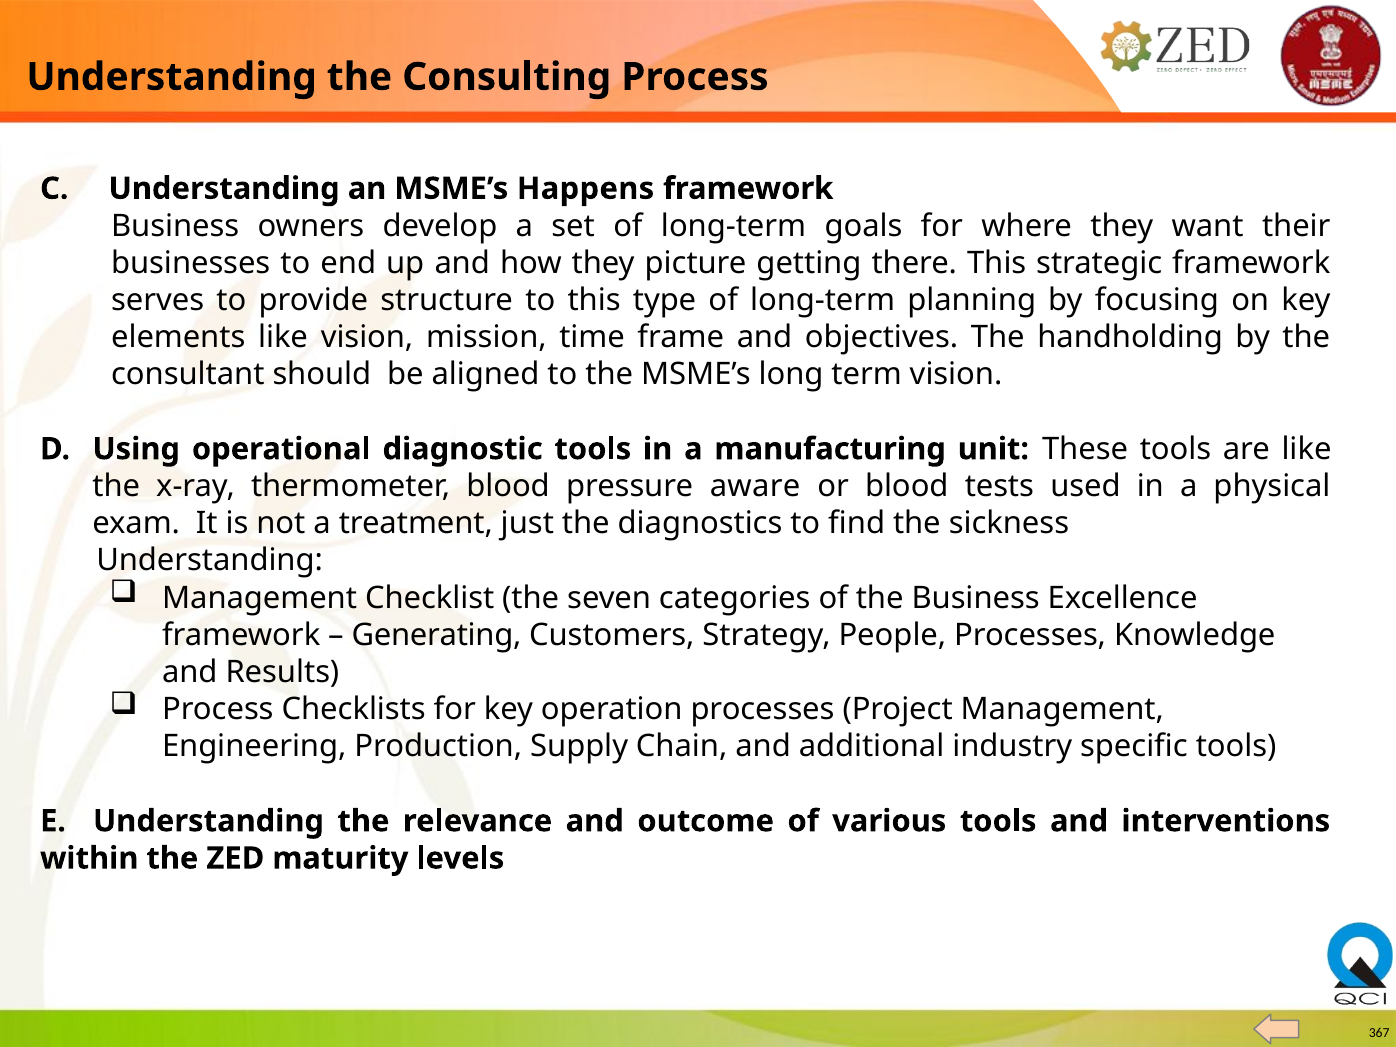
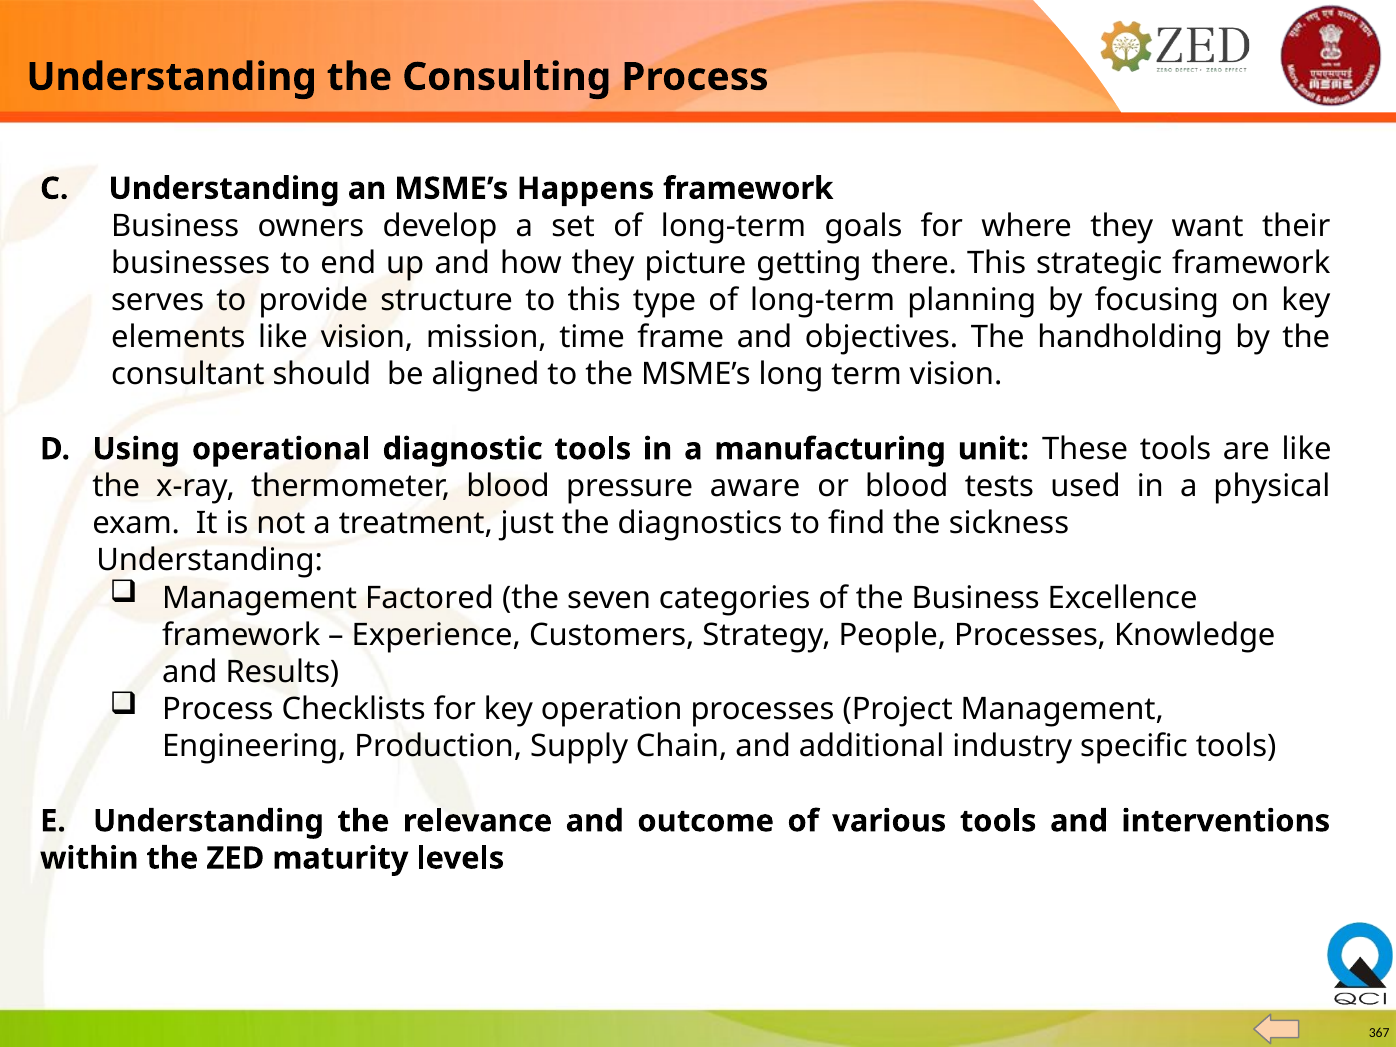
Checklist: Checklist -> Factored
Generating: Generating -> Experience
